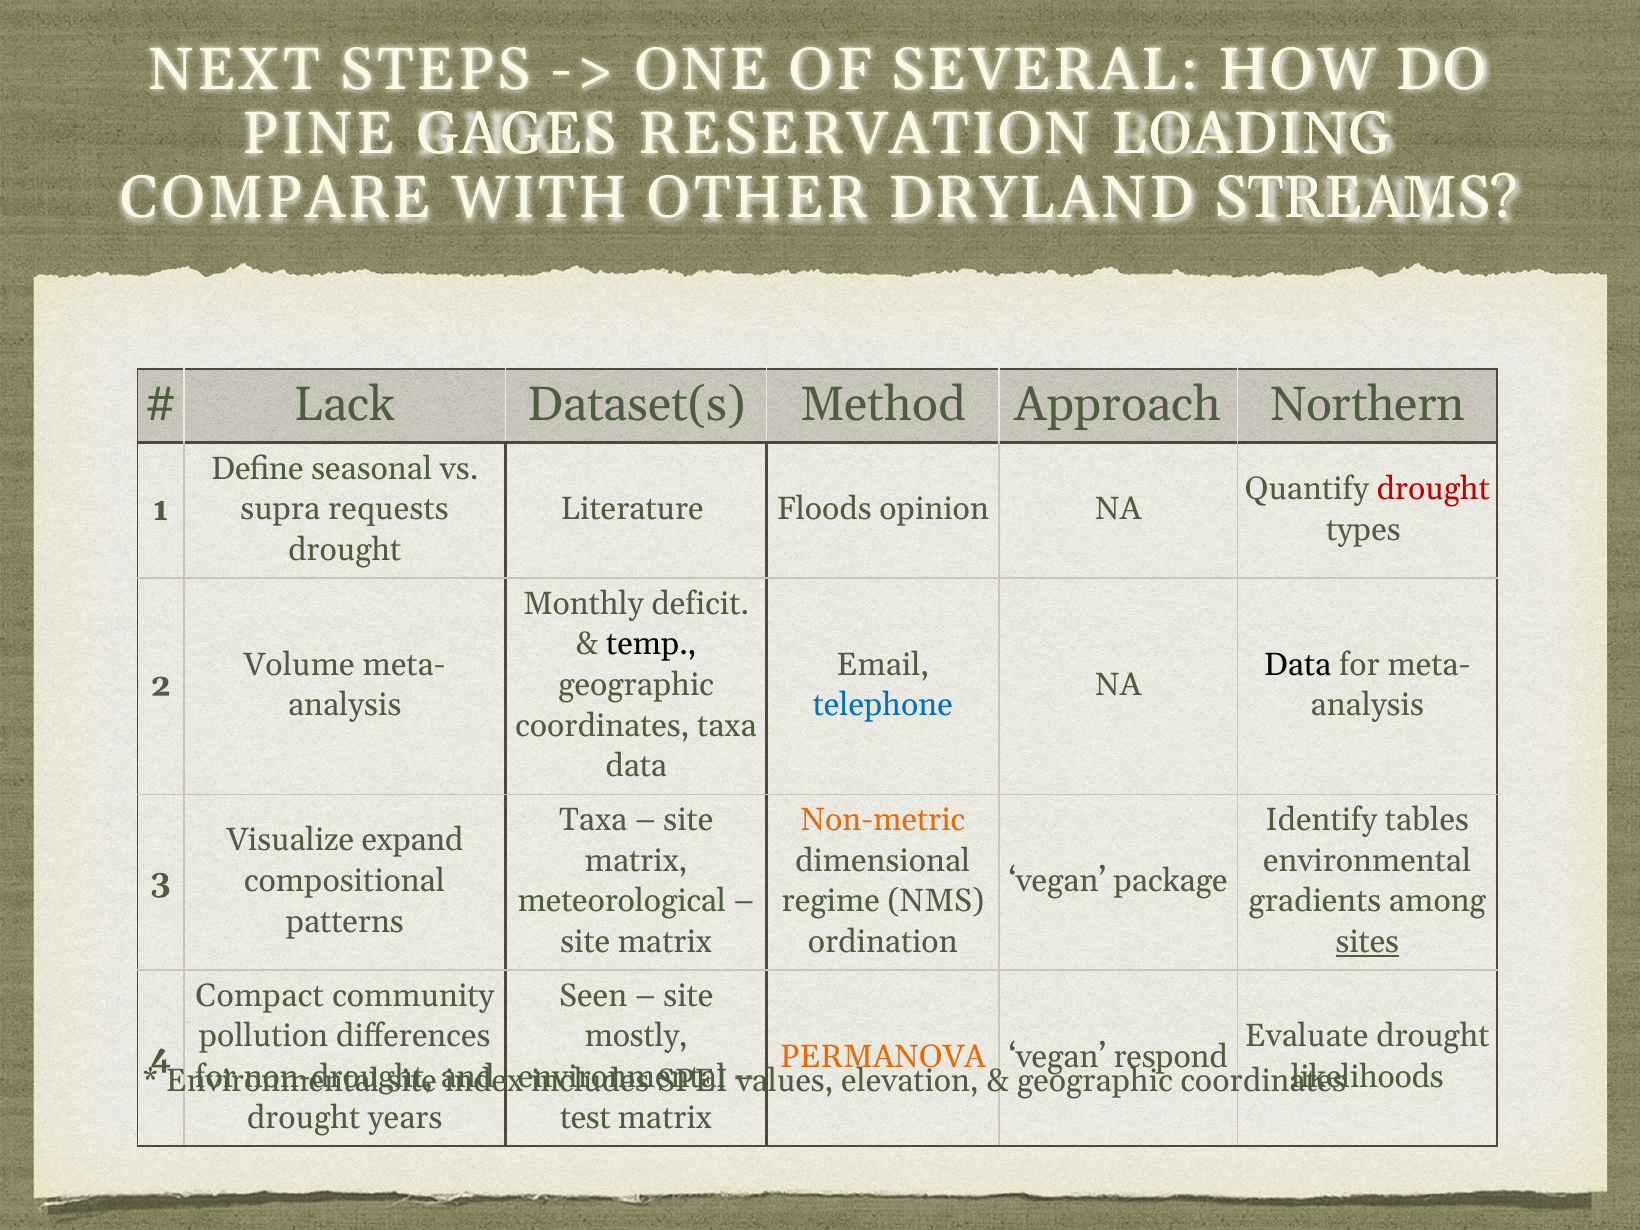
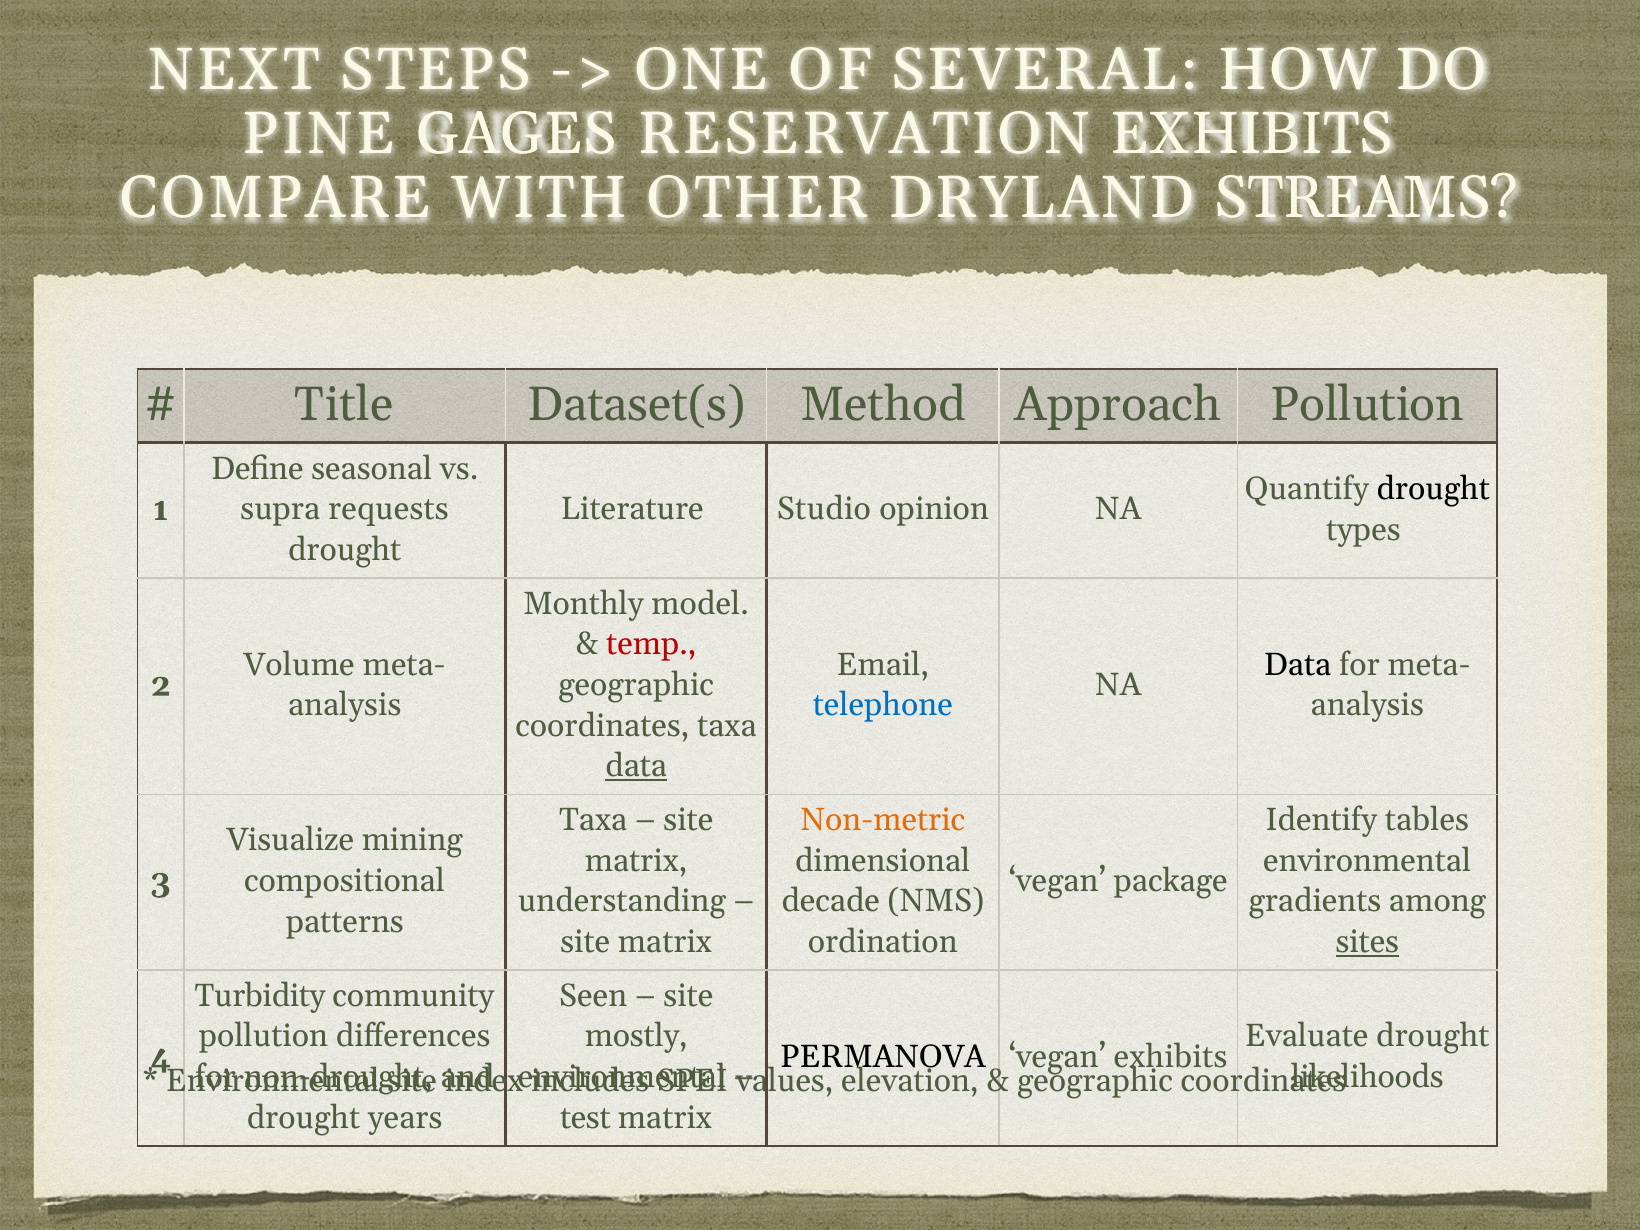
RESERVATION LOADING: LOADING -> EXHIBITS
Lack: Lack -> Title
Approach Northern: Northern -> Pollution
drought at (1433, 489) colour: red -> black
Floods: Floods -> Studio
deficit: deficit -> model
temp colour: black -> red
data at (636, 766) underline: none -> present
expand: expand -> mining
meteorological: meteorological -> understanding
regime: regime -> decade
Compact: Compact -> Turbidity
PERMANOVA colour: orange -> black
vegan respond: respond -> exhibits
